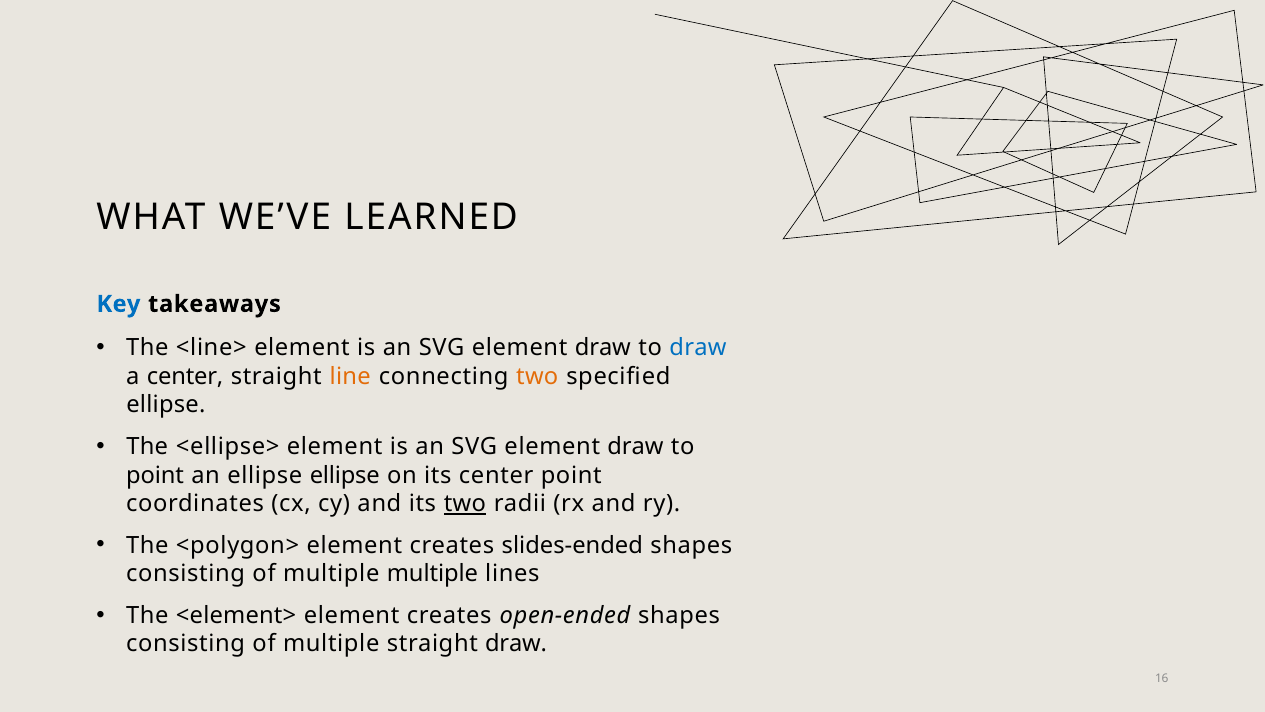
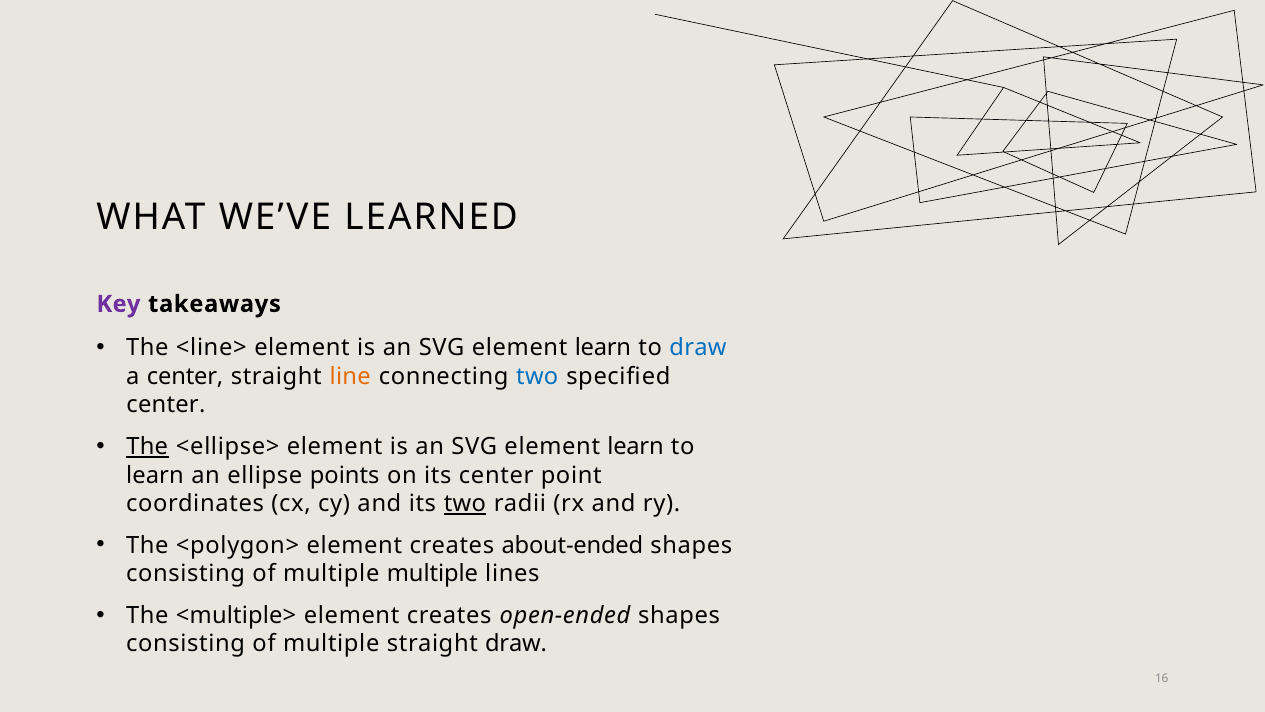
Key colour: blue -> purple
draw at (603, 348): draw -> learn
two at (537, 376) colour: orange -> blue
ellipse at (166, 405): ellipse -> center
The at (147, 446) underline: none -> present
draw at (635, 446): draw -> learn
point at (155, 475): point -> learn
ellipse ellipse: ellipse -> points
slides-ended: slides-ended -> about-ended
<element>: <element> -> <multiple>
